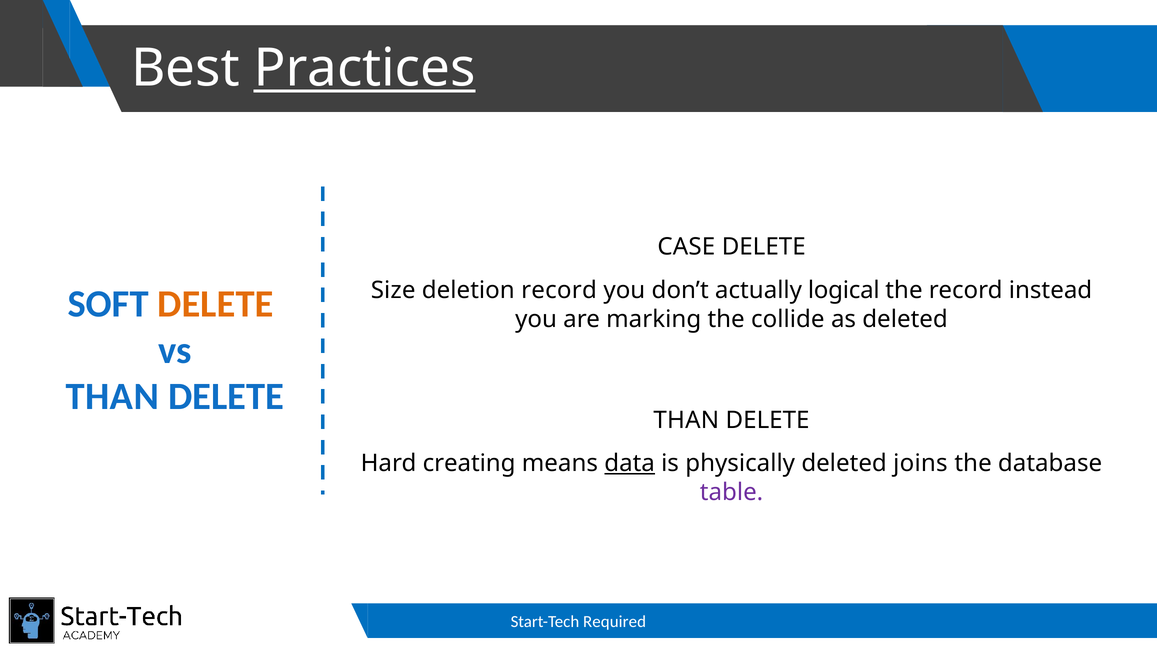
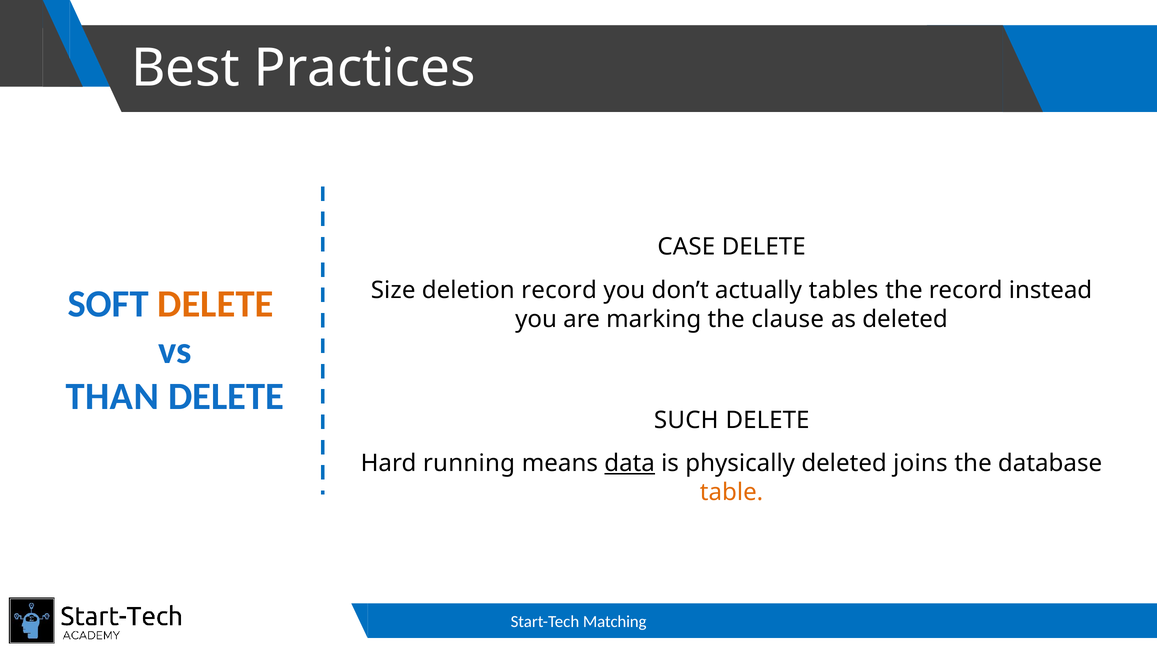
Practices underline: present -> none
logical: logical -> tables
collide: collide -> clause
THAN at (686, 420): THAN -> SUCH
creating: creating -> running
table colour: purple -> orange
Required: Required -> Matching
